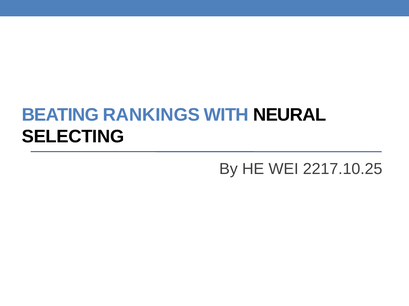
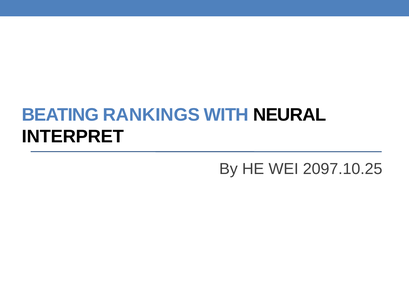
SELECTING: SELECTING -> INTERPRET
2217.10.25: 2217.10.25 -> 2097.10.25
